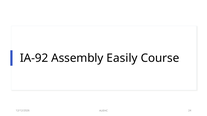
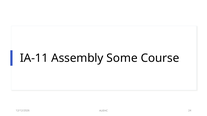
IA-92: IA-92 -> IA-11
Easily: Easily -> Some
